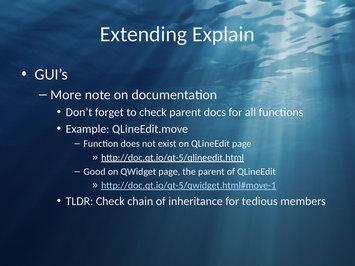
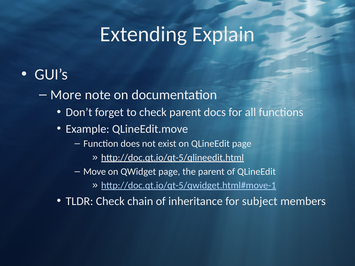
Good: Good -> Move
tedious: tedious -> subject
